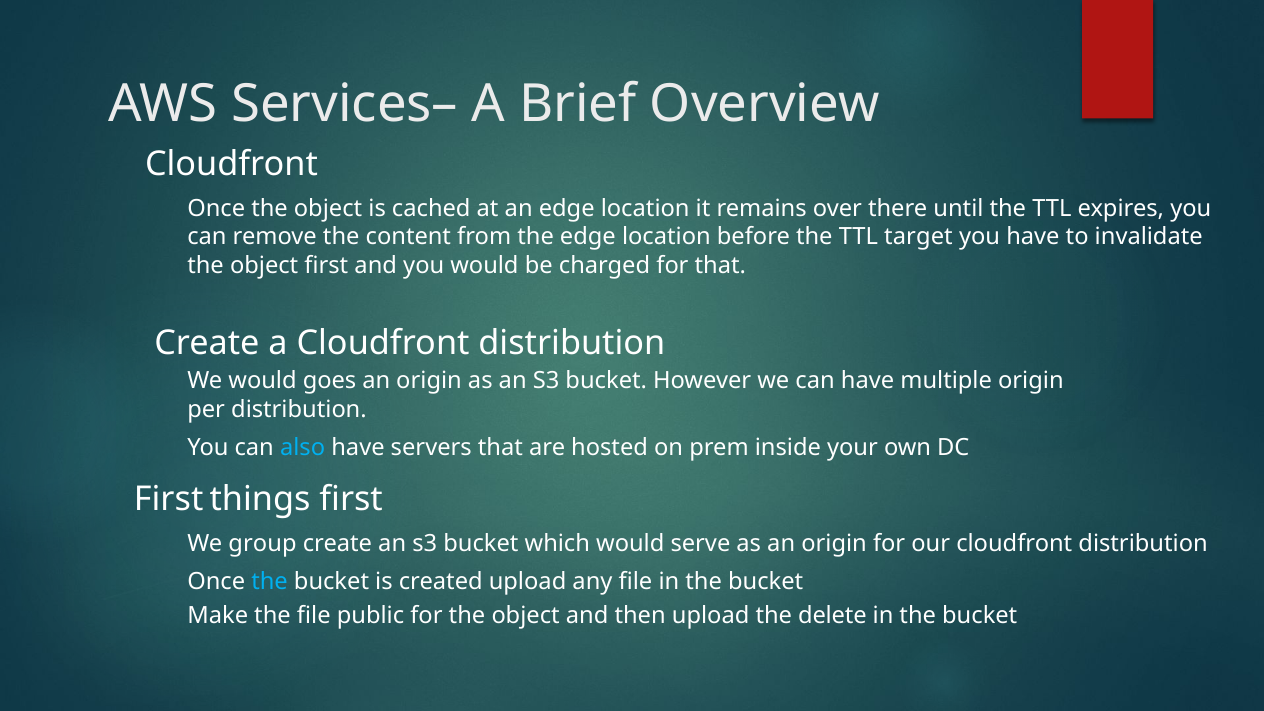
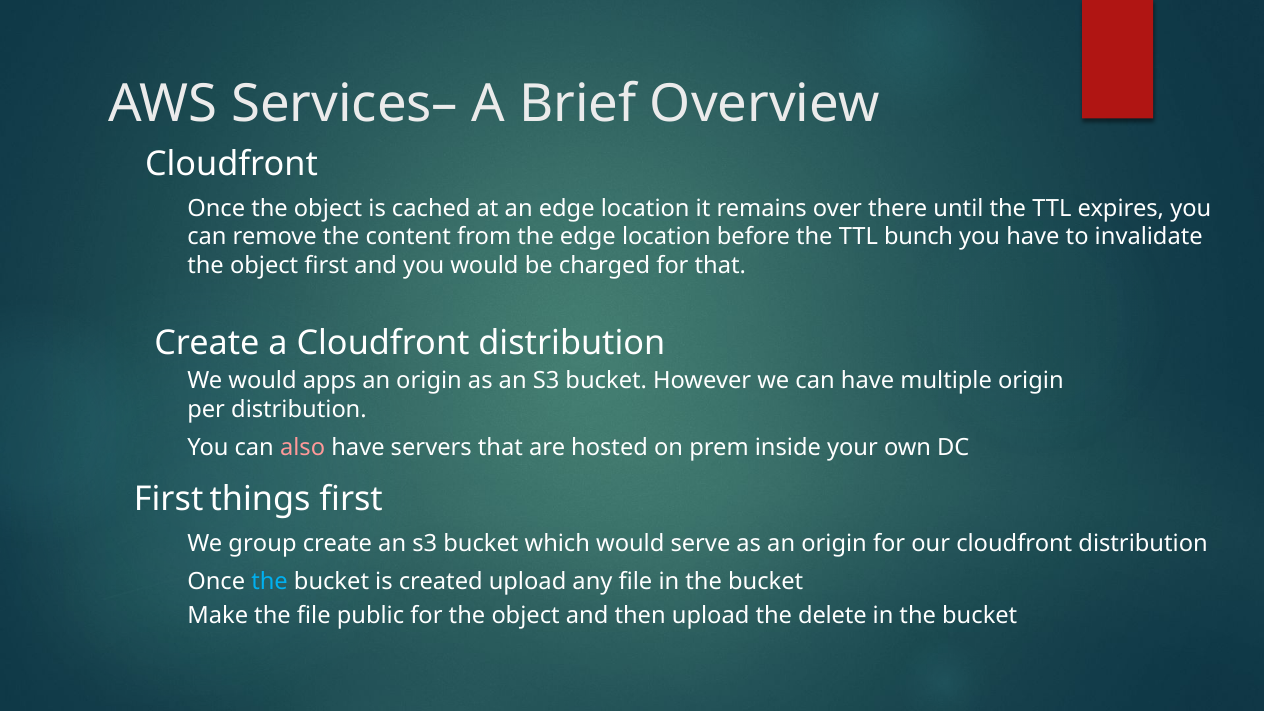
target: target -> bunch
goes: goes -> apps
also colour: light blue -> pink
